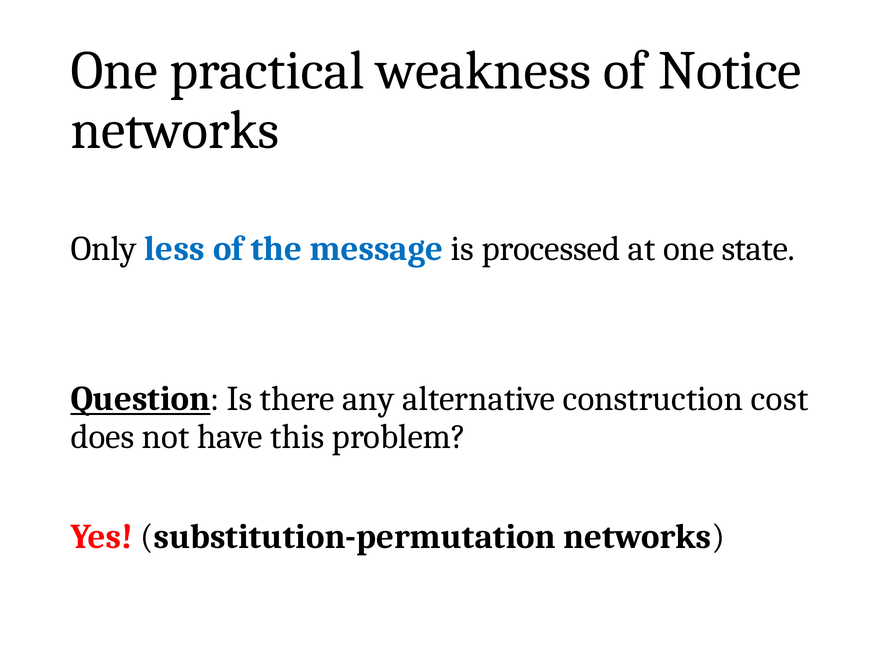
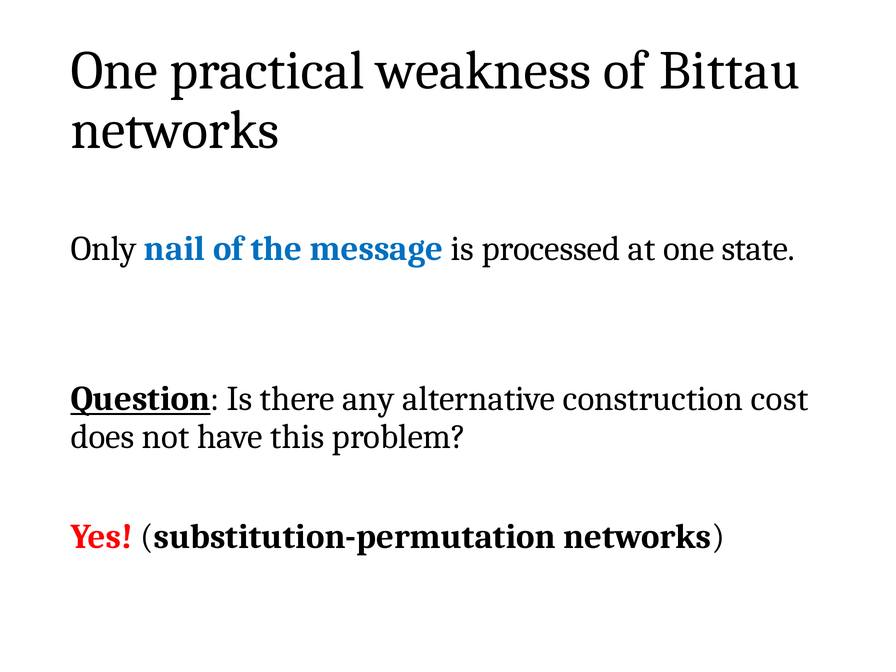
Notice: Notice -> Bittau
less: less -> nail
